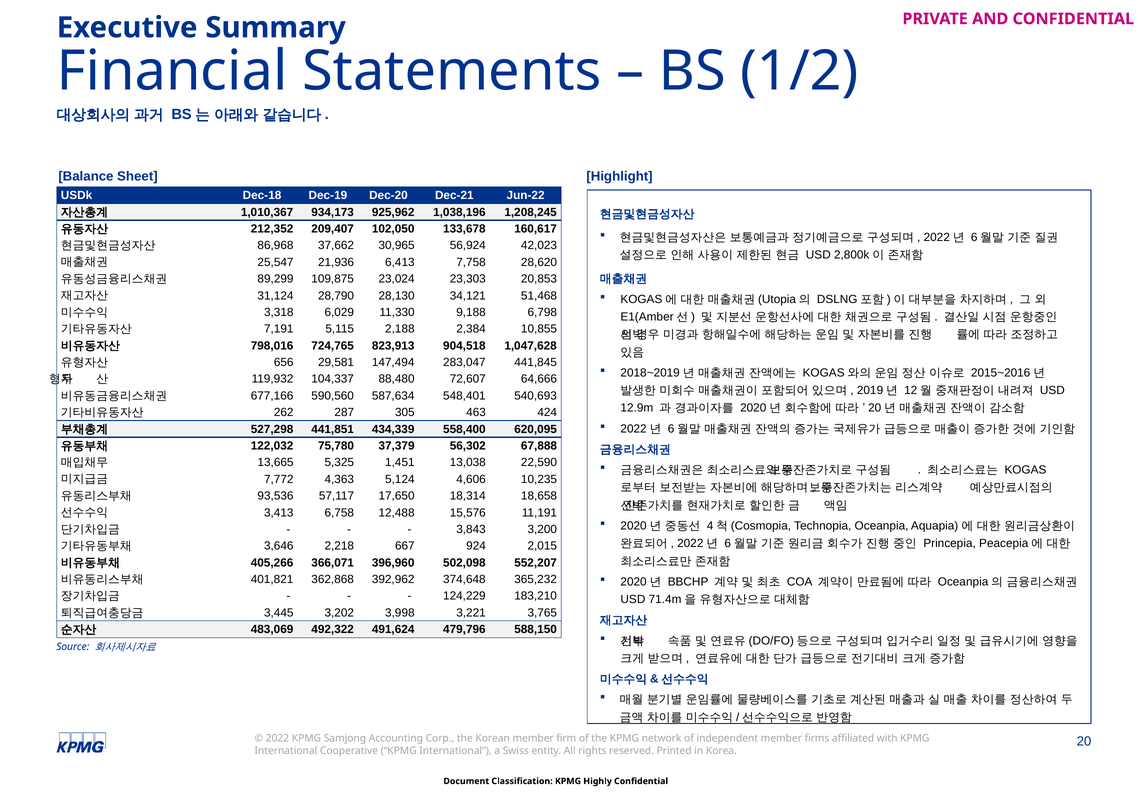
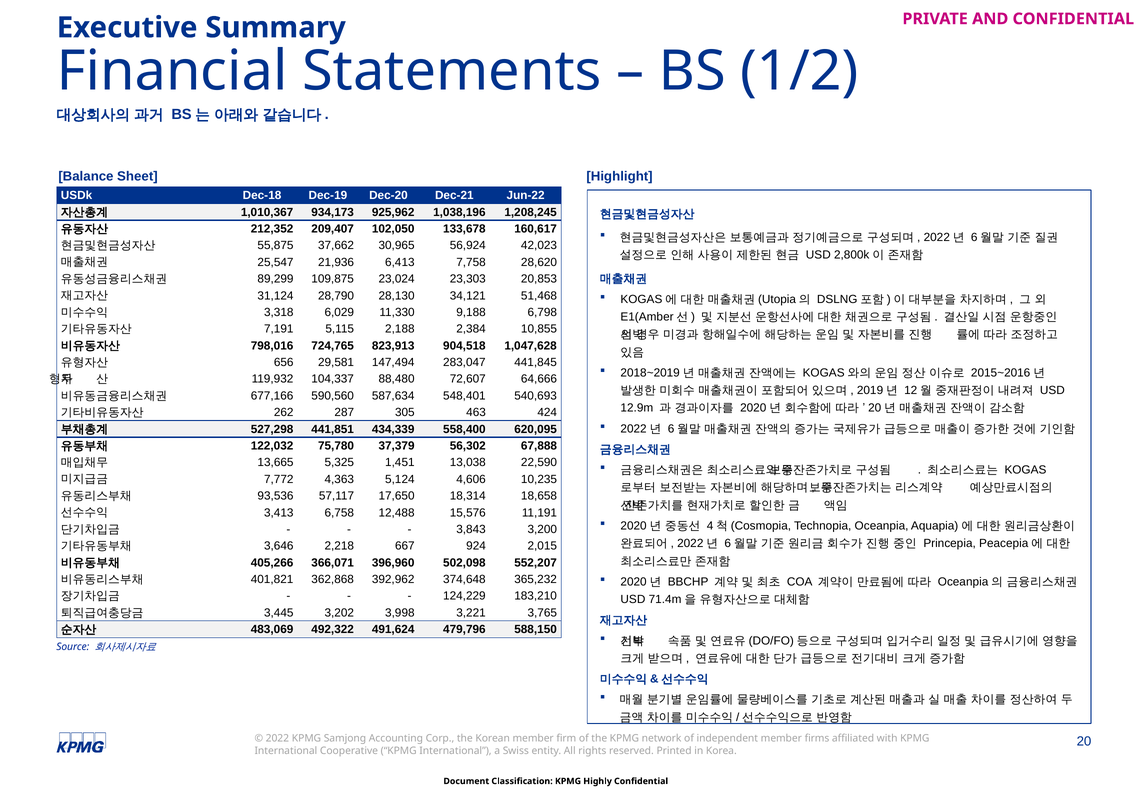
86,968: 86,968 -> 55,875
